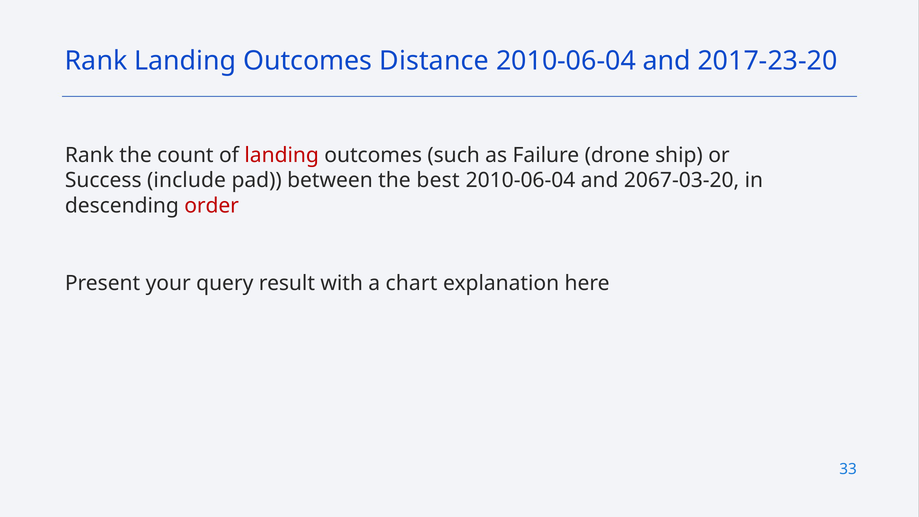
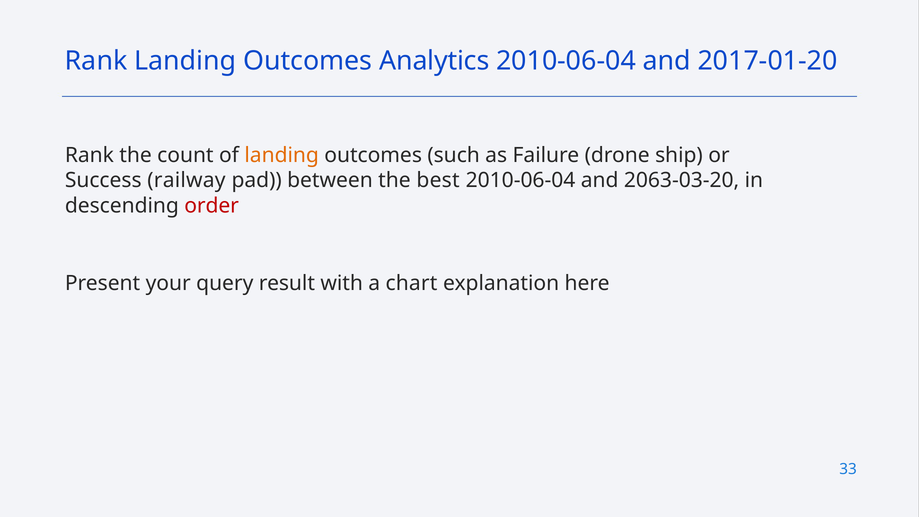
Distance: Distance -> Analytics
2017-23-20: 2017-23-20 -> 2017-01-20
landing at (282, 155) colour: red -> orange
include: include -> railway
2067-03-20: 2067-03-20 -> 2063-03-20
